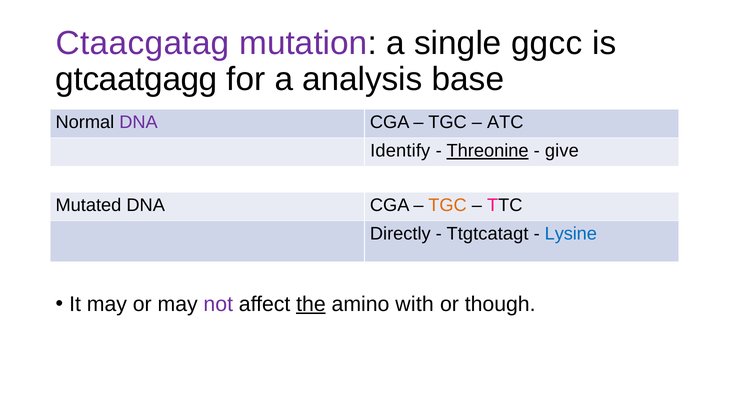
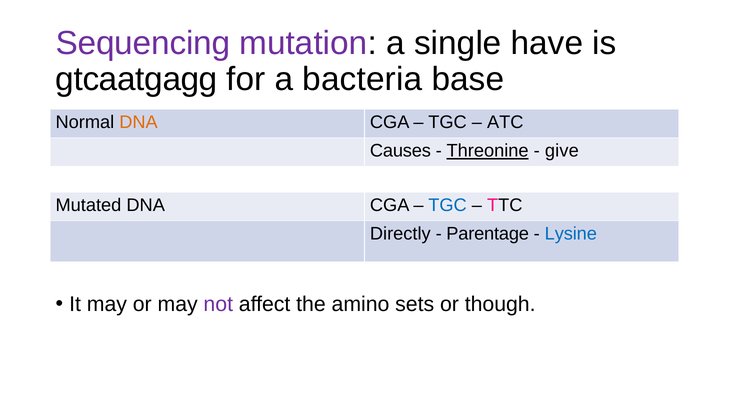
Ctaacgatag: Ctaacgatag -> Sequencing
ggcc: ggcc -> have
analysis: analysis -> bacteria
DNA at (139, 122) colour: purple -> orange
Identify: Identify -> Causes
TGC at (448, 205) colour: orange -> blue
Ttgtcatagt: Ttgtcatagt -> Parentage
the underline: present -> none
with: with -> sets
